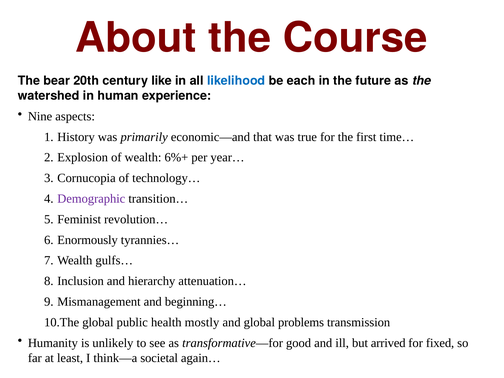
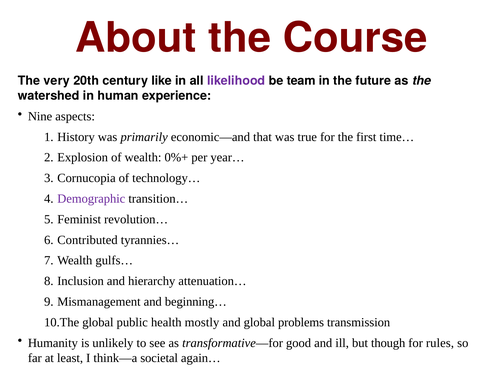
bear: bear -> very
likelihood colour: blue -> purple
each: each -> team
6%+: 6%+ -> 0%+
Enormously: Enormously -> Contributed
arrived: arrived -> though
fixed: fixed -> rules
